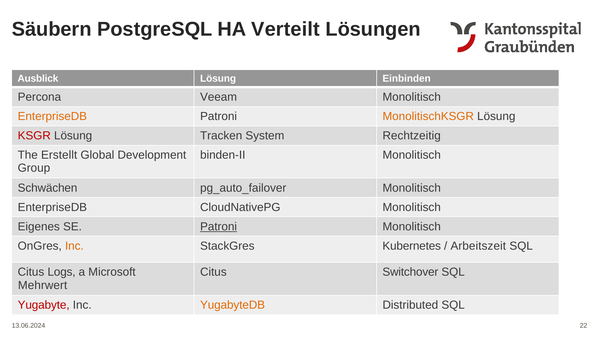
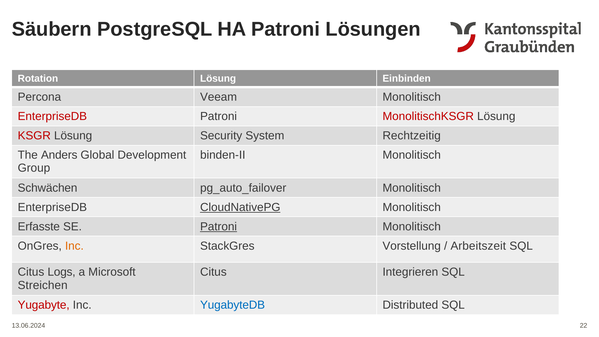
HA Verteilt: Verteilt -> Patroni
Ausblick: Ausblick -> Rotation
EnterpriseDB at (52, 116) colour: orange -> red
MonolitischKSGR colour: orange -> red
Tracken: Tracken -> Security
Erstellt: Erstellt -> Anders
CloudNativePG underline: none -> present
Eigenes: Eigenes -> Erfasste
Kubernetes: Kubernetes -> Vorstellung
Switchover: Switchover -> Integrieren
Mehrwert: Mehrwert -> Streichen
YugabyteDB colour: orange -> blue
